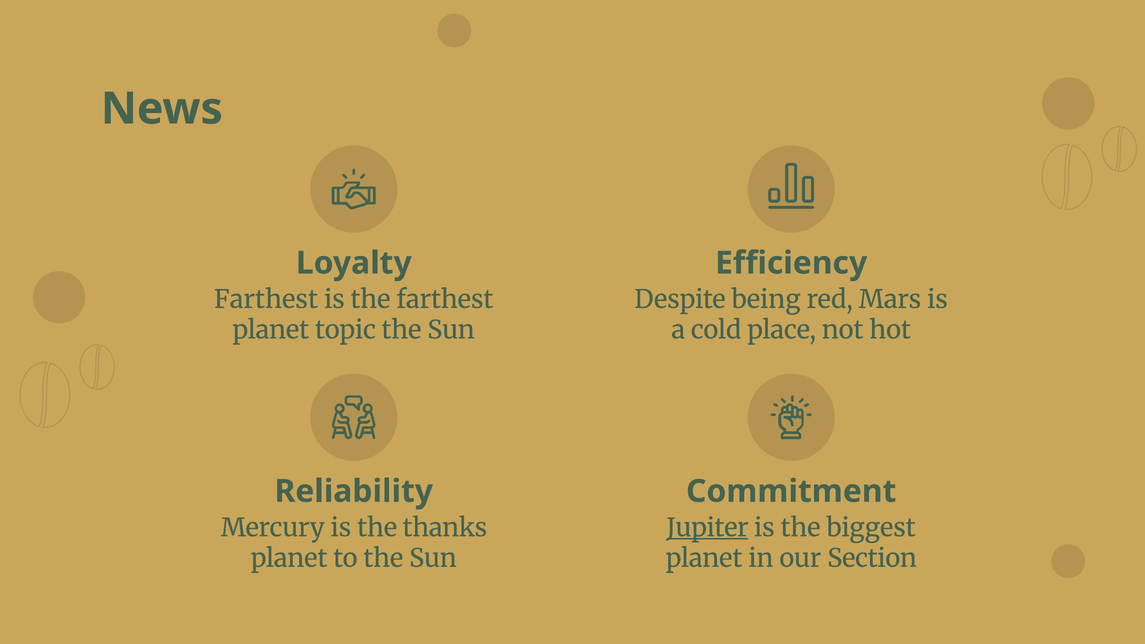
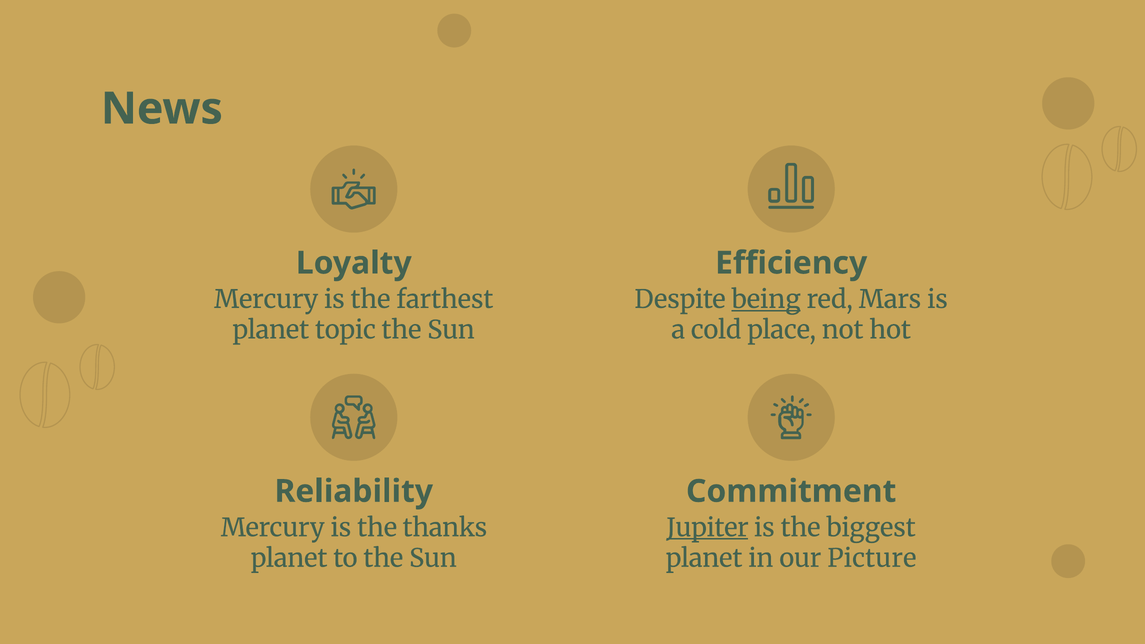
Farthest at (266, 300): Farthest -> Mercury
being underline: none -> present
Section: Section -> Picture
